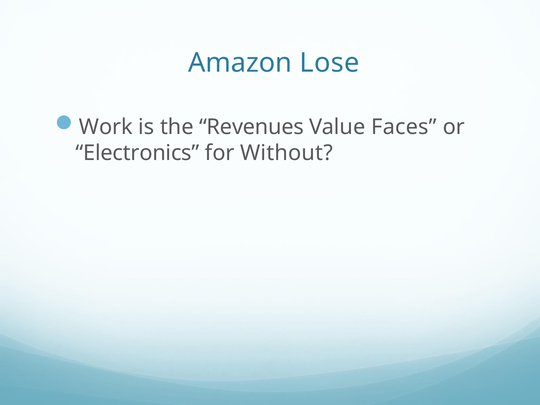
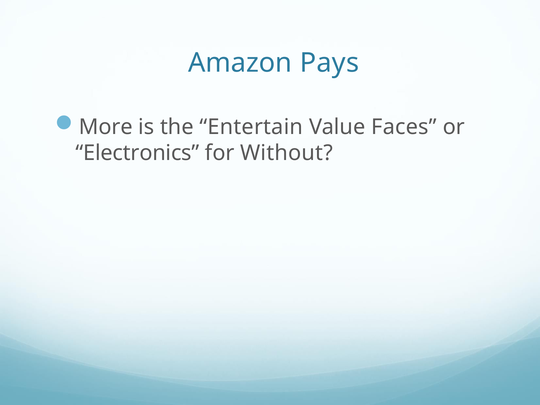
Lose: Lose -> Pays
Work: Work -> More
Revenues: Revenues -> Entertain
